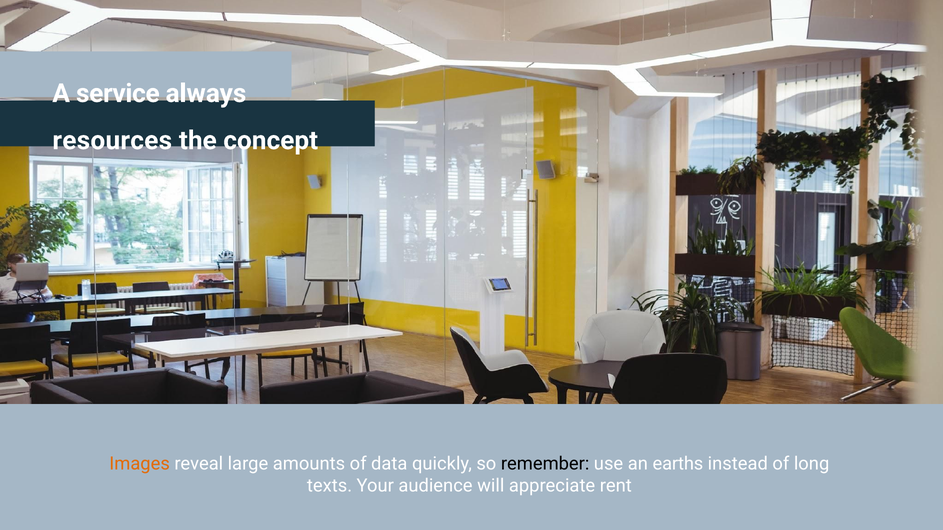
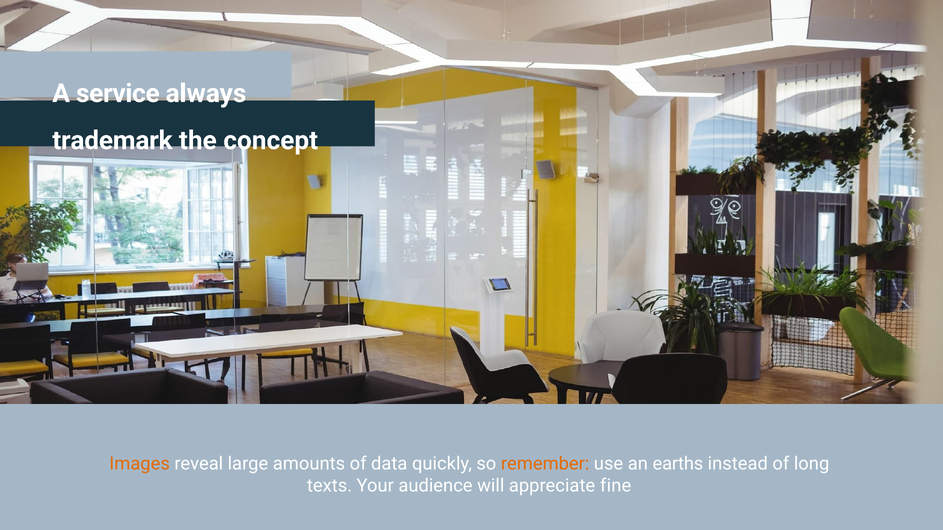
resources: resources -> trademark
remember colour: black -> orange
rent: rent -> fine
